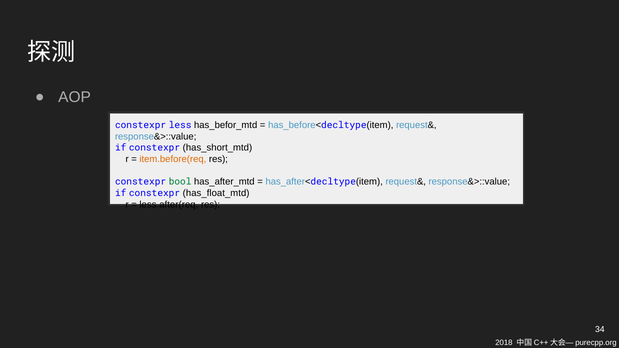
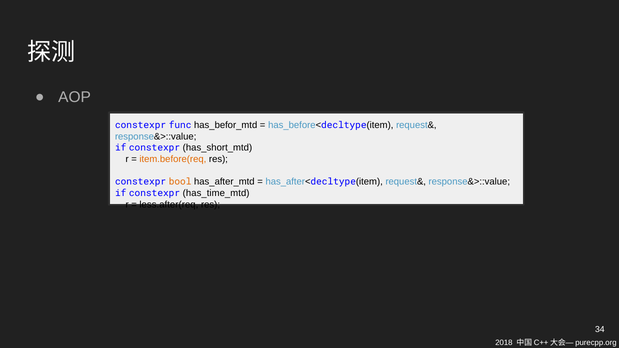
less: less -> func
bool colour: green -> orange
has_float_mtd: has_float_mtd -> has_time_mtd
